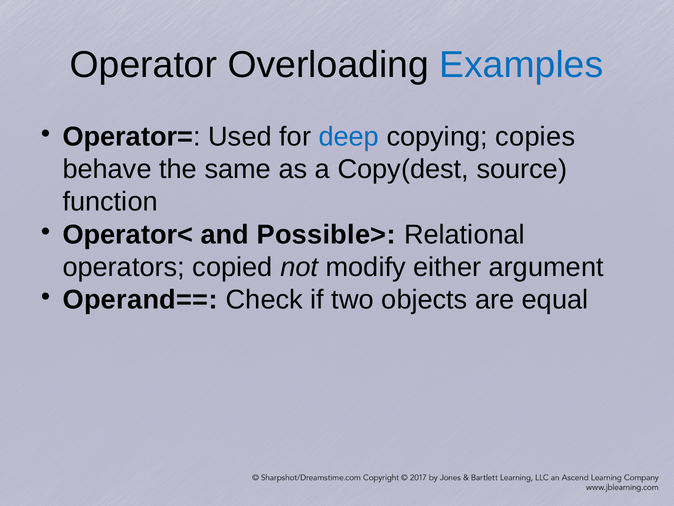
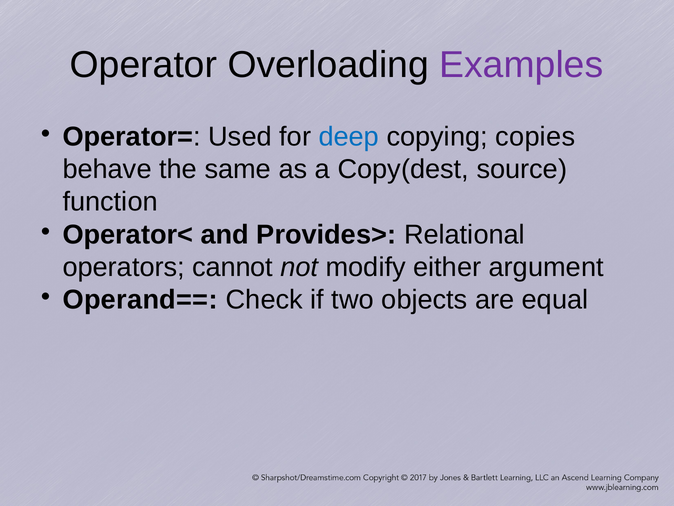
Examples colour: blue -> purple
Possible>: Possible> -> Provides>
copied: copied -> cannot
